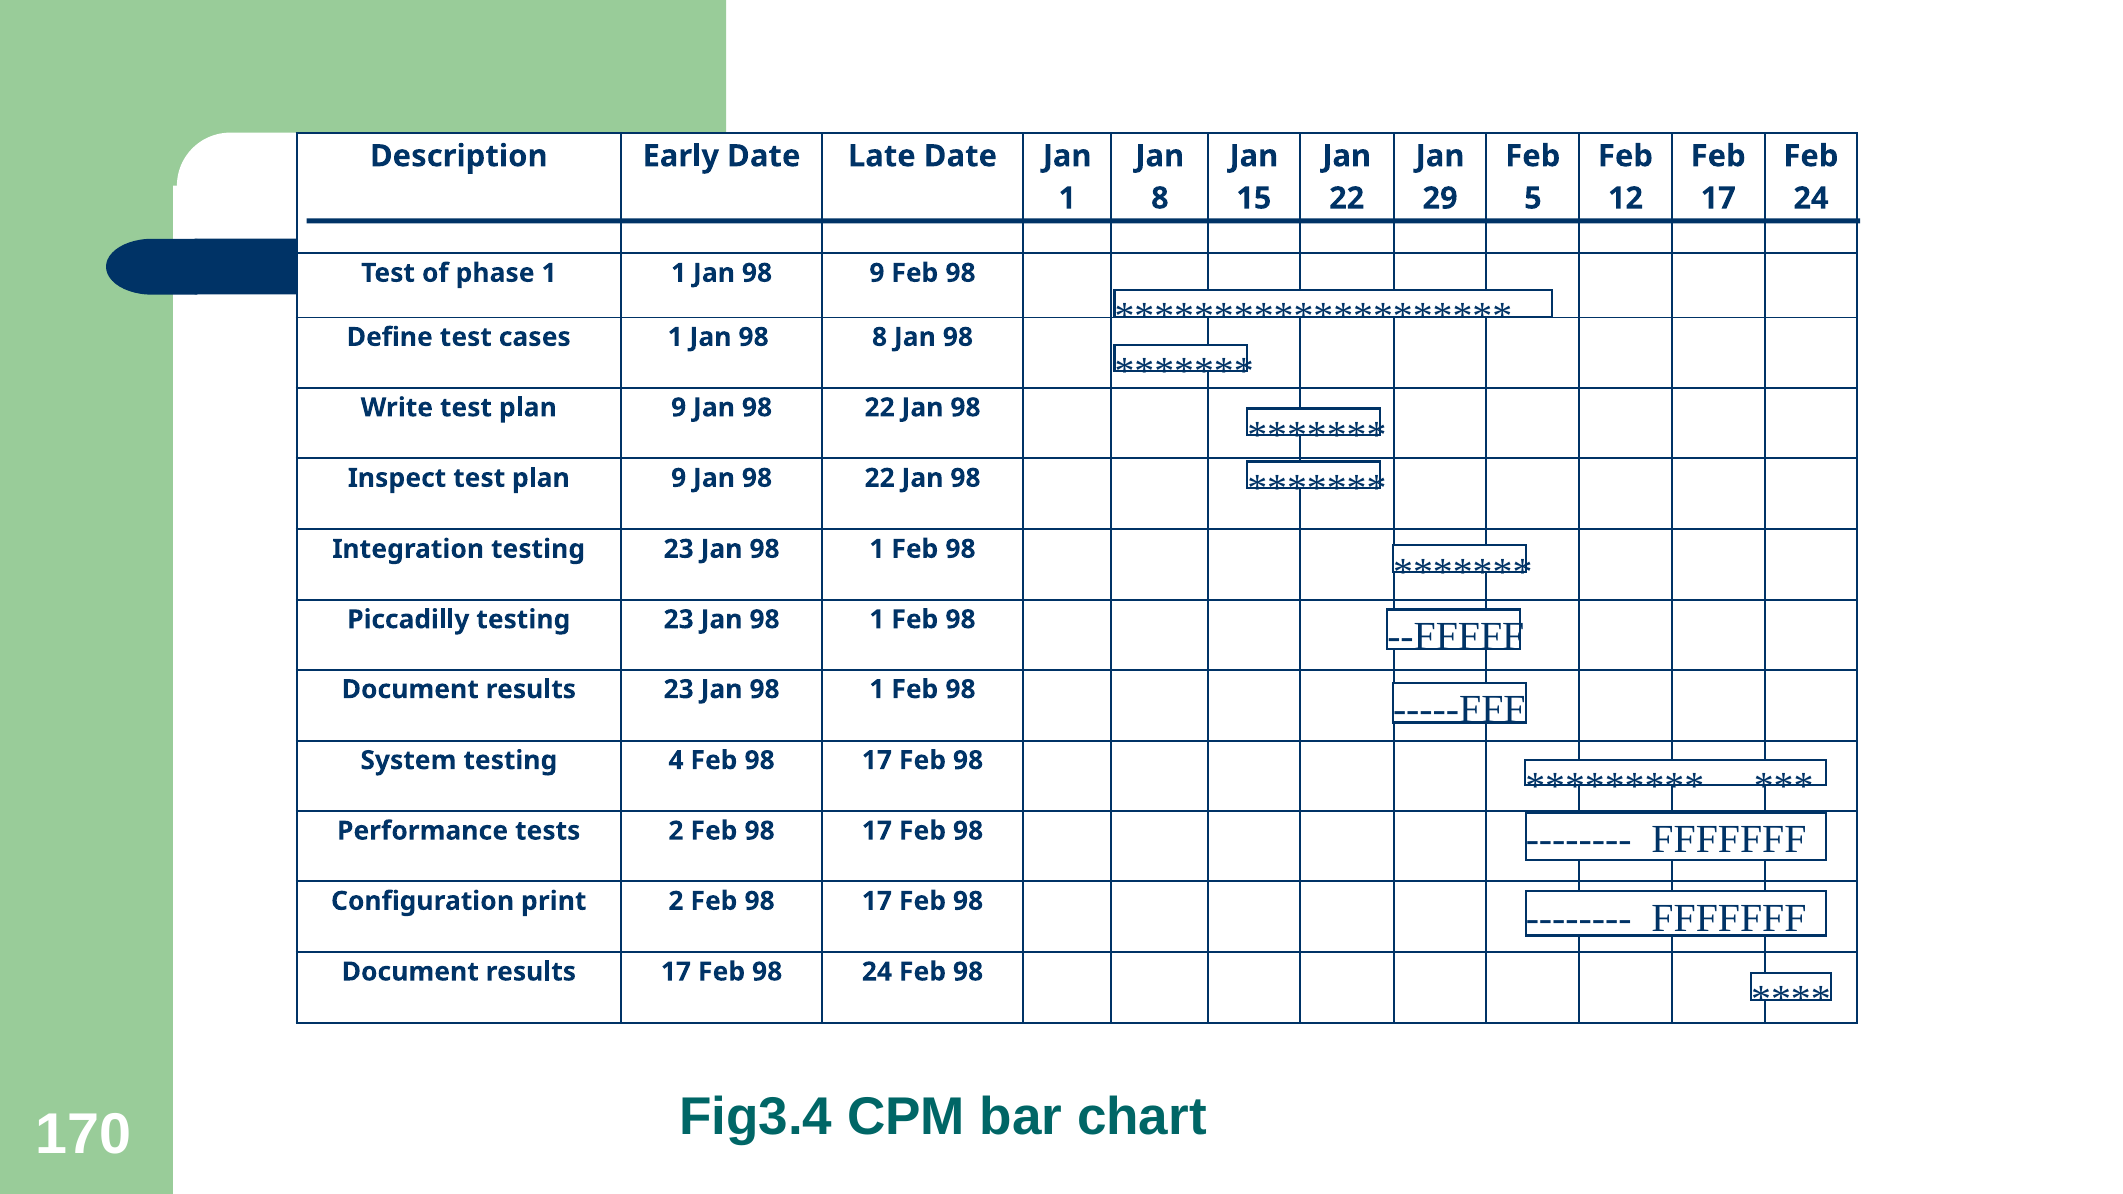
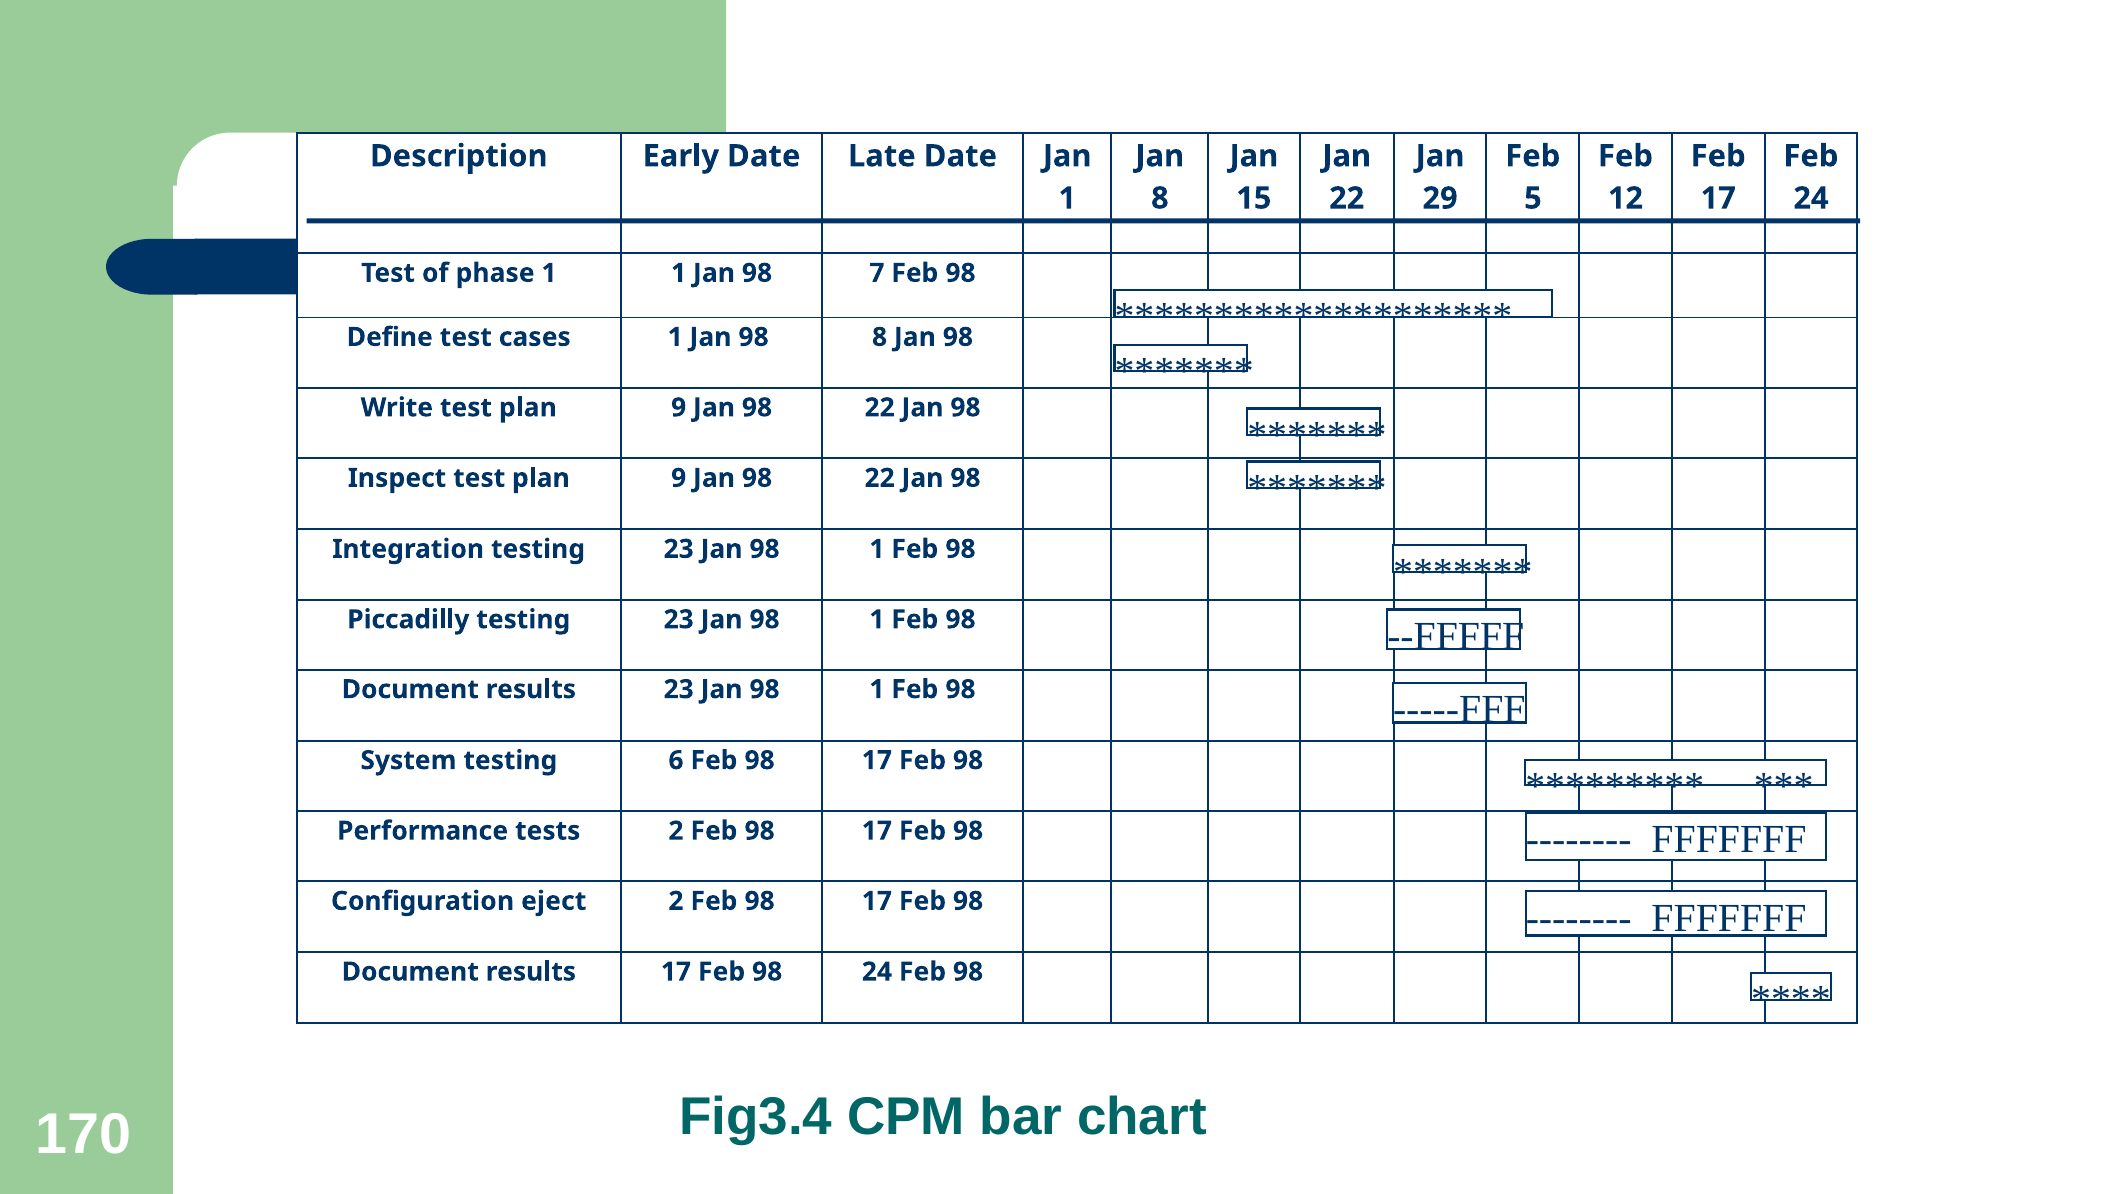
98 9: 9 -> 7
4: 4 -> 6
print: print -> eject
